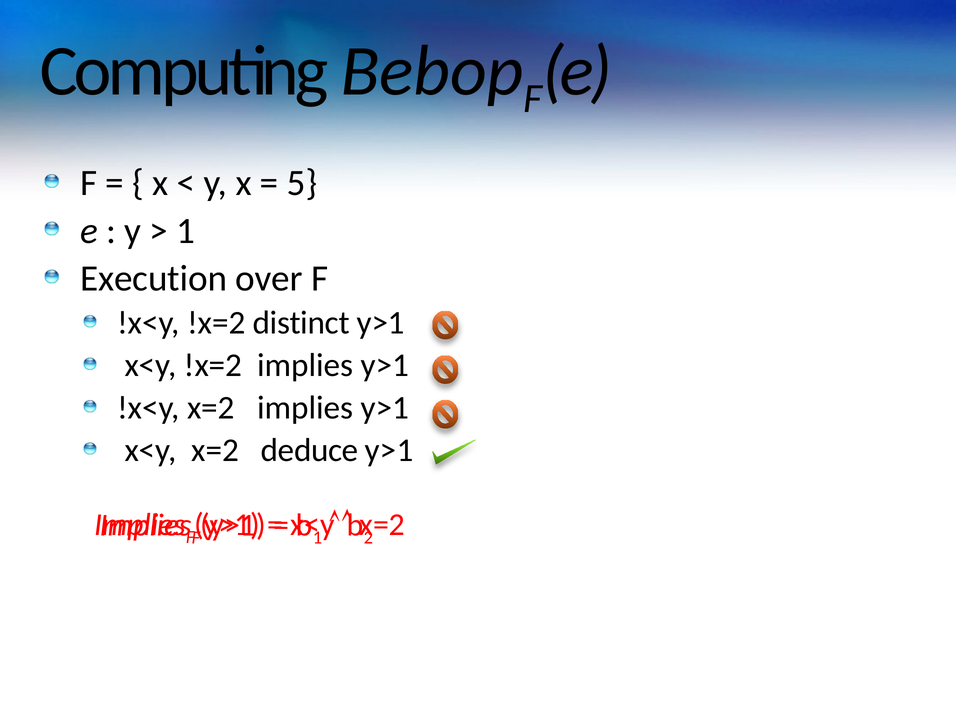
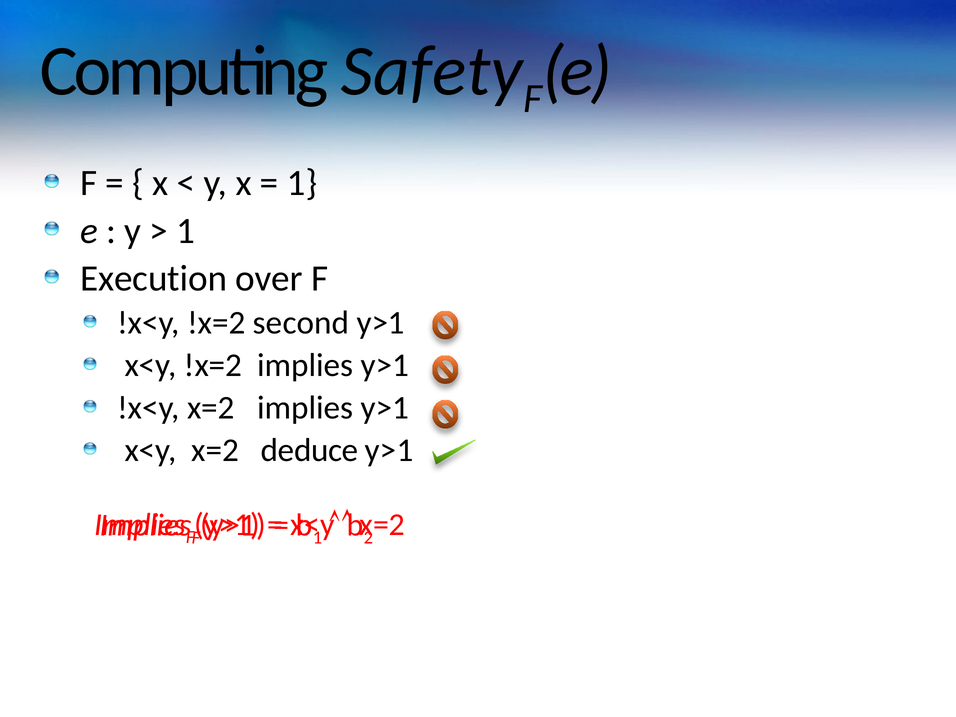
Bebop: Bebop -> Safety
5 at (302, 183): 5 -> 1
distinct: distinct -> second
